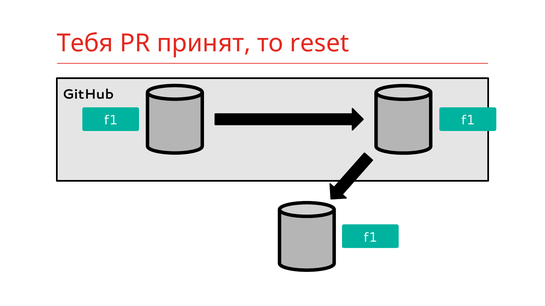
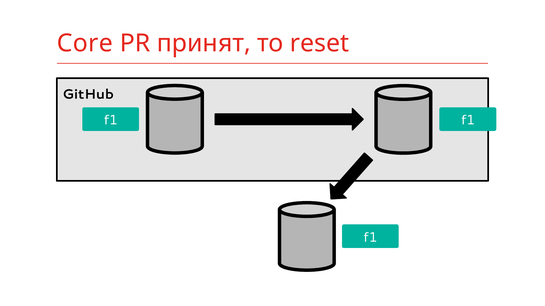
Тебя: Тебя -> Core
